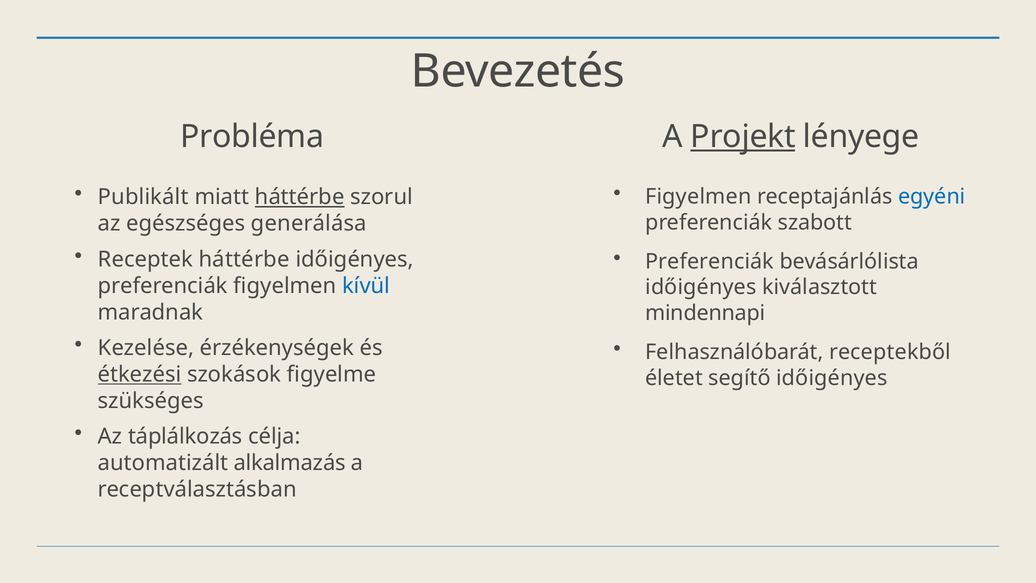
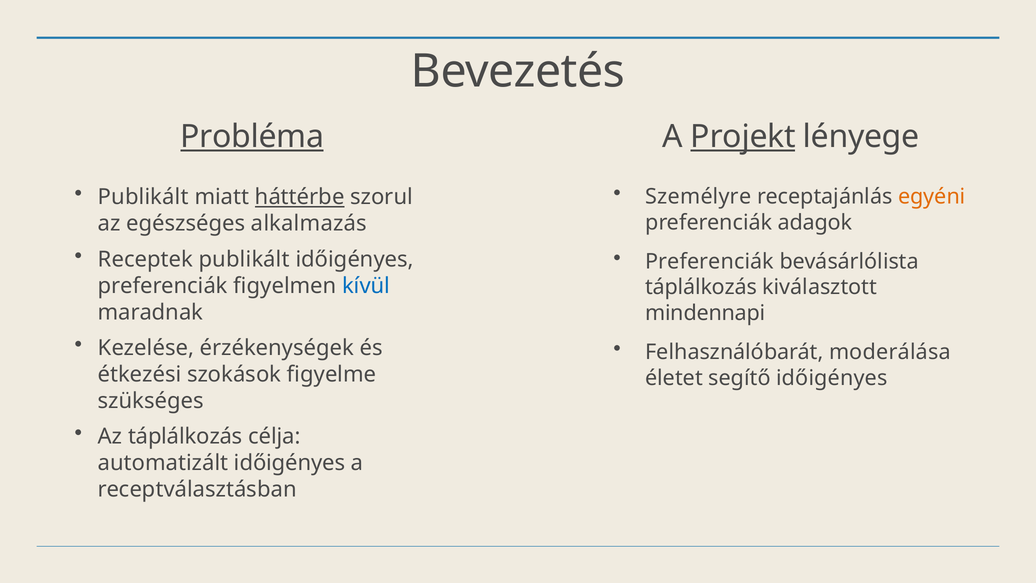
Probléma underline: none -> present
Figyelmen at (698, 197): Figyelmen -> Személyre
egyéni colour: blue -> orange
szabott: szabott -> adagok
generálása: generálása -> alkalmazás
Receptek háttérbe: háttérbe -> publikált
időigényes at (701, 287): időigényes -> táplálkozás
receptekből: receptekből -> moderálása
étkezési underline: present -> none
automatizált alkalmazás: alkalmazás -> időigényes
